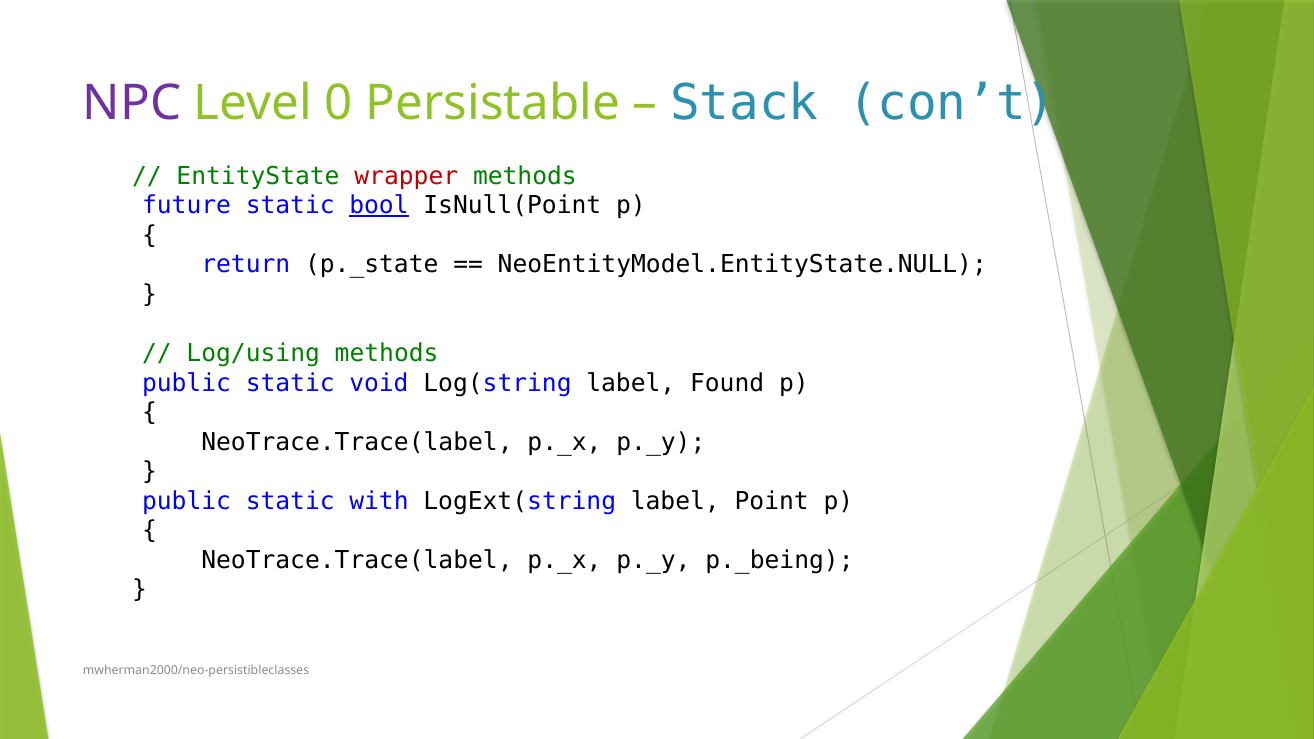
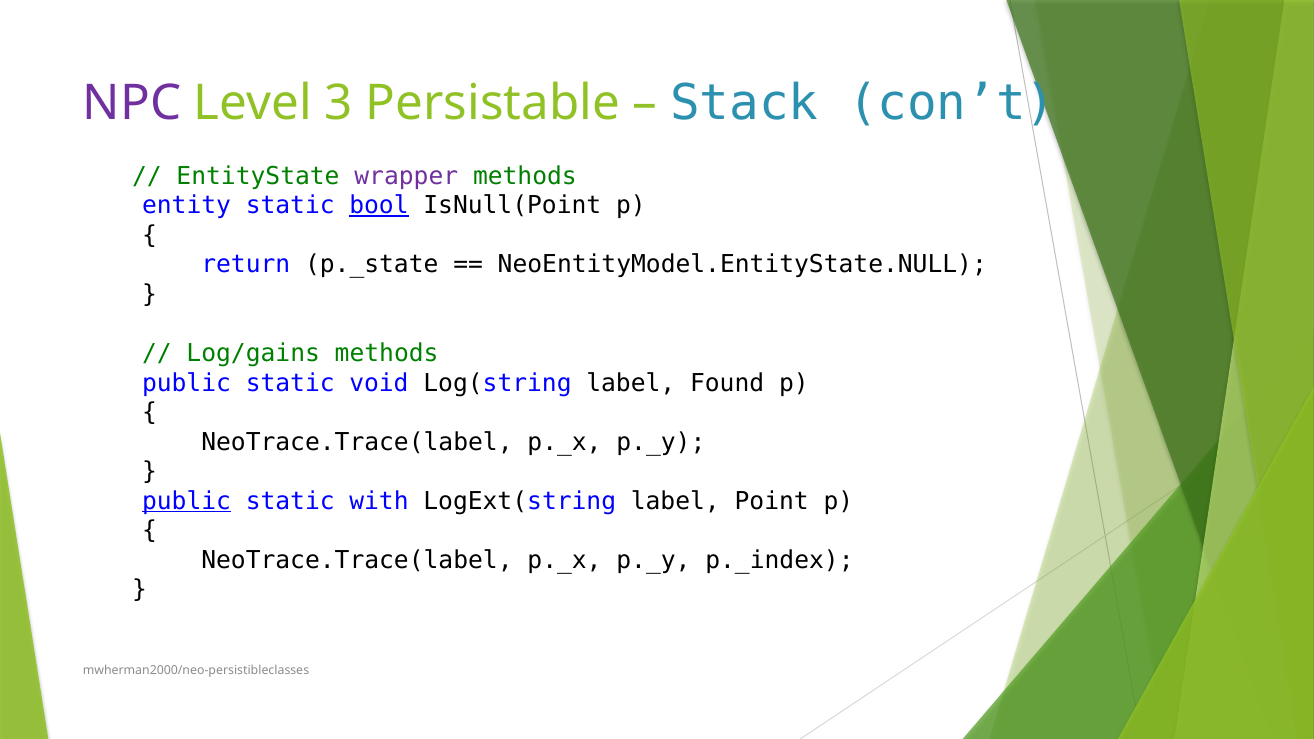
0: 0 -> 3
wrapper colour: red -> purple
future: future -> entity
Log/using: Log/using -> Log/gains
public at (187, 501) underline: none -> present
p._being: p._being -> p._index
